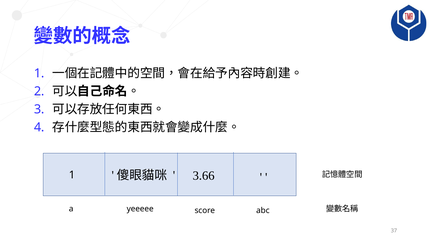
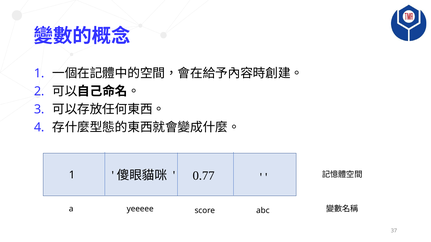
3.66: 3.66 -> 0.77
